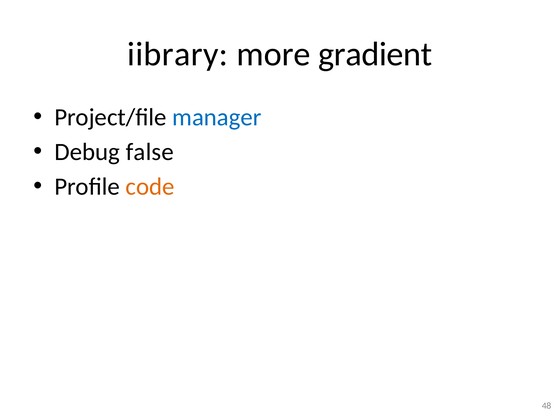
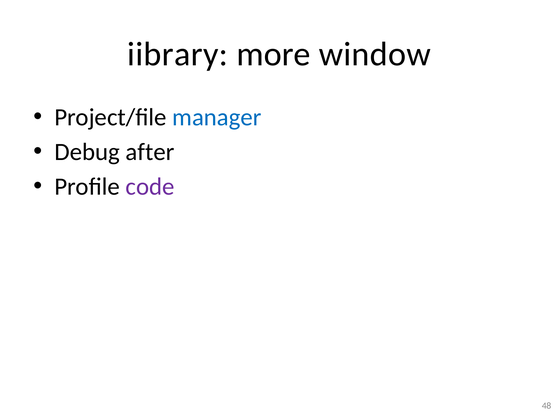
gradient: gradient -> window
false: false -> after
code colour: orange -> purple
